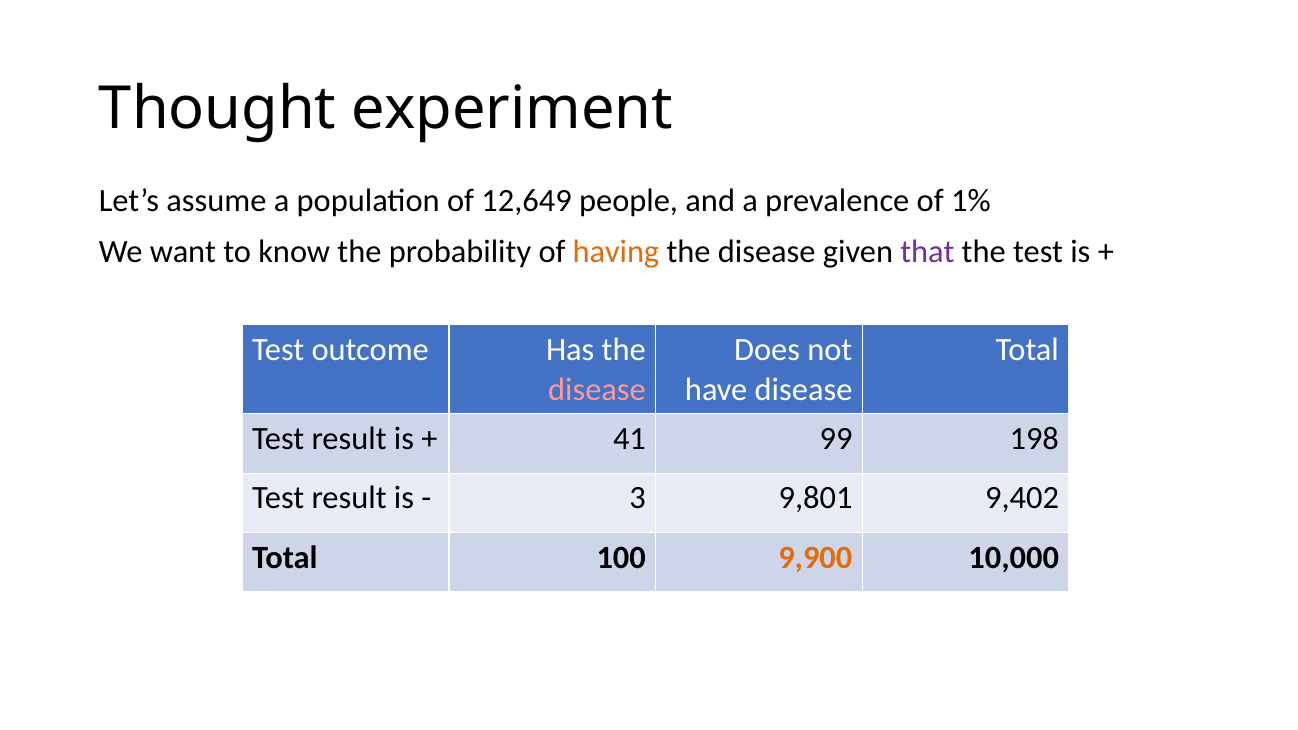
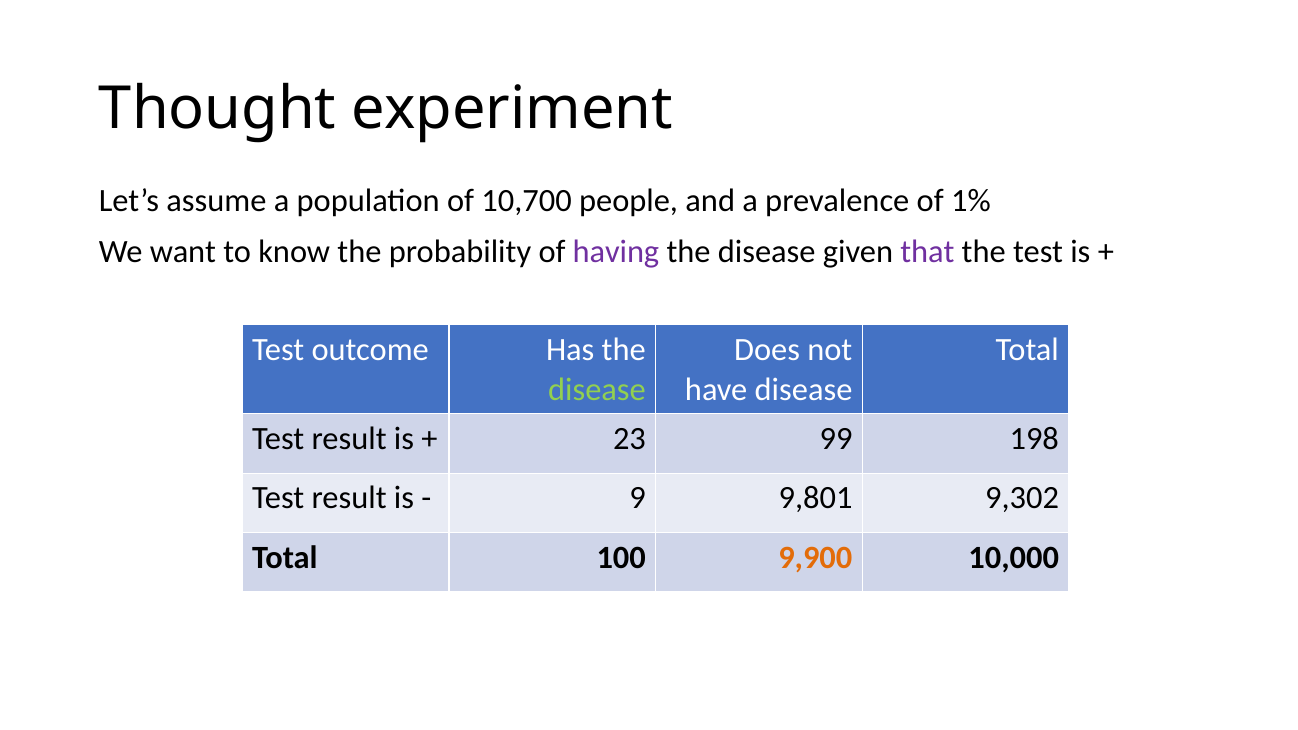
12,649: 12,649 -> 10,700
having colour: orange -> purple
disease at (597, 389) colour: pink -> light green
41: 41 -> 23
3: 3 -> 9
9,402: 9,402 -> 9,302
